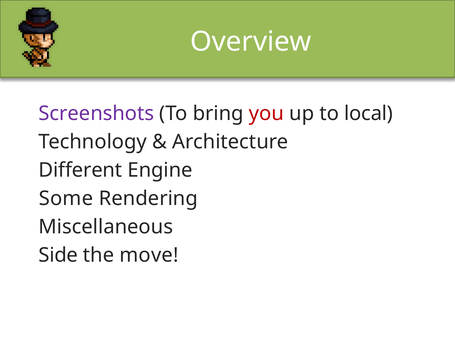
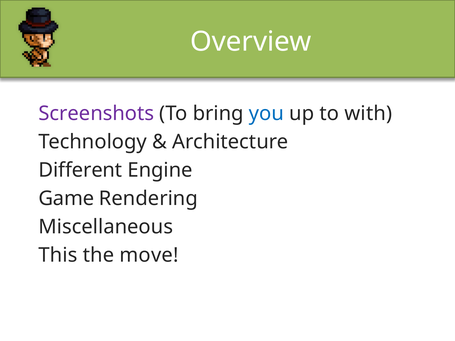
you colour: red -> blue
local: local -> with
Some: Some -> Game
Side: Side -> This
